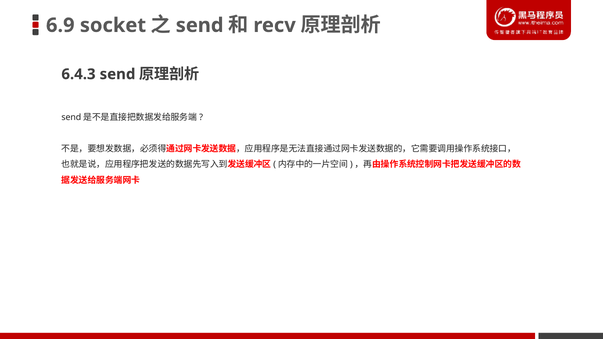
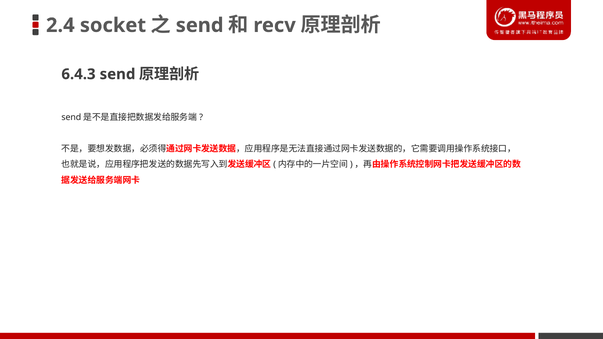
6.9: 6.9 -> 2.4
